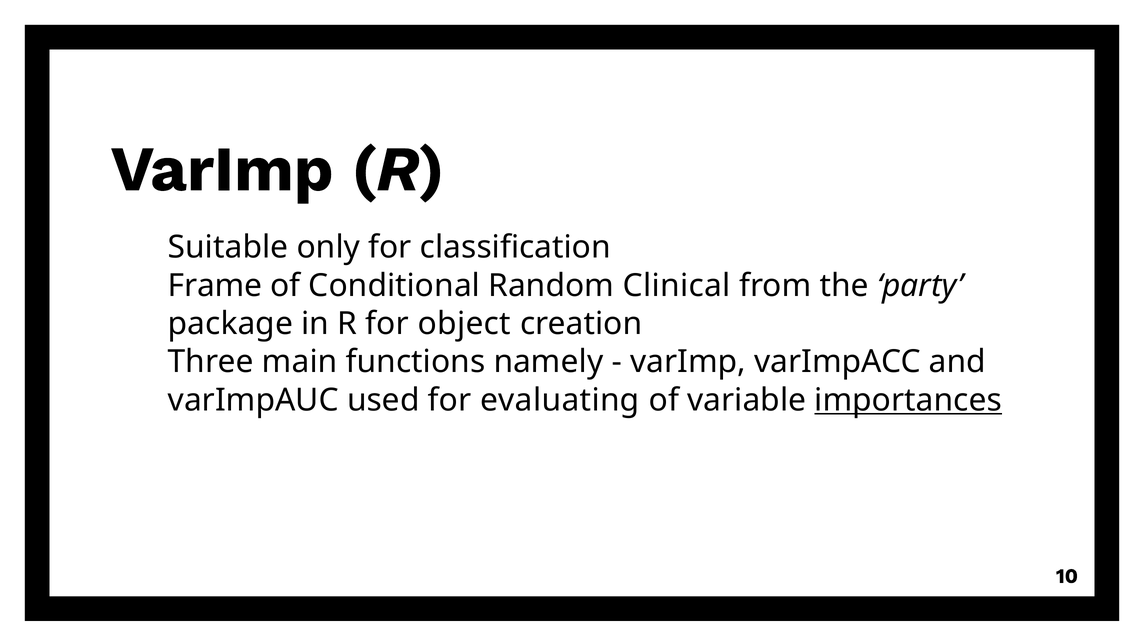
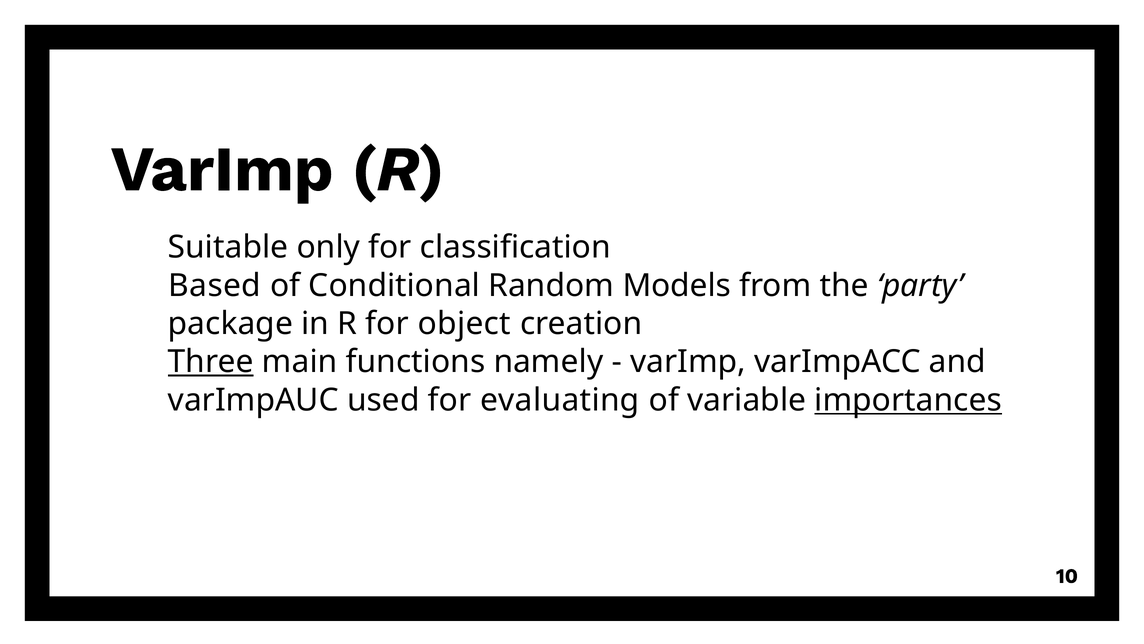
Frame: Frame -> Based
Clinical: Clinical -> Models
Three underline: none -> present
